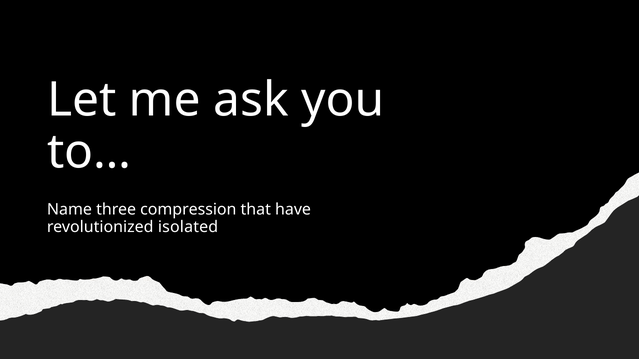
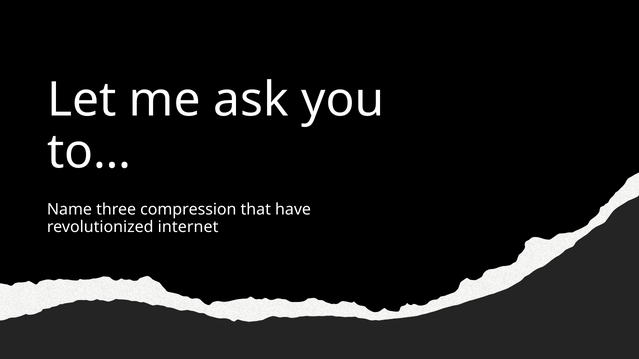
isolated: isolated -> internet
